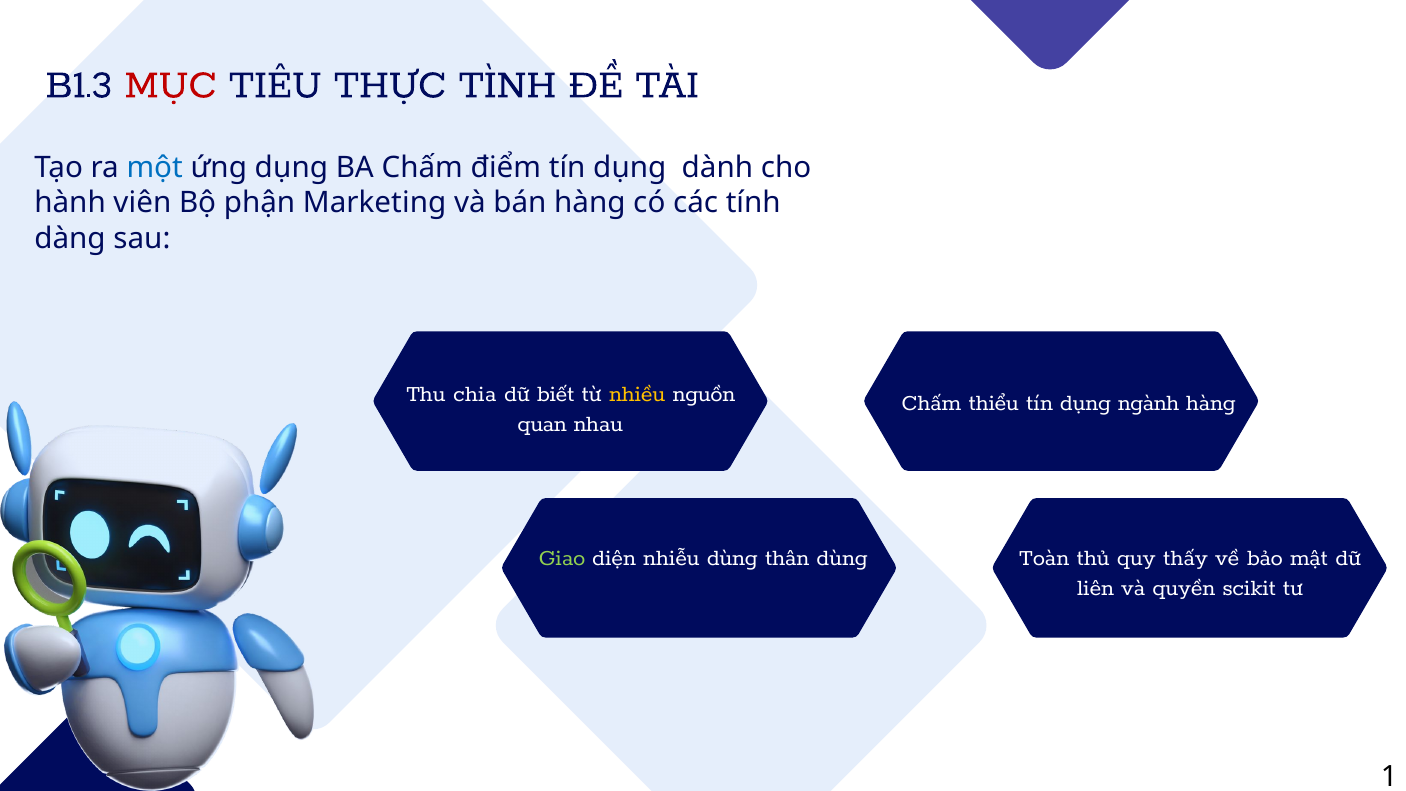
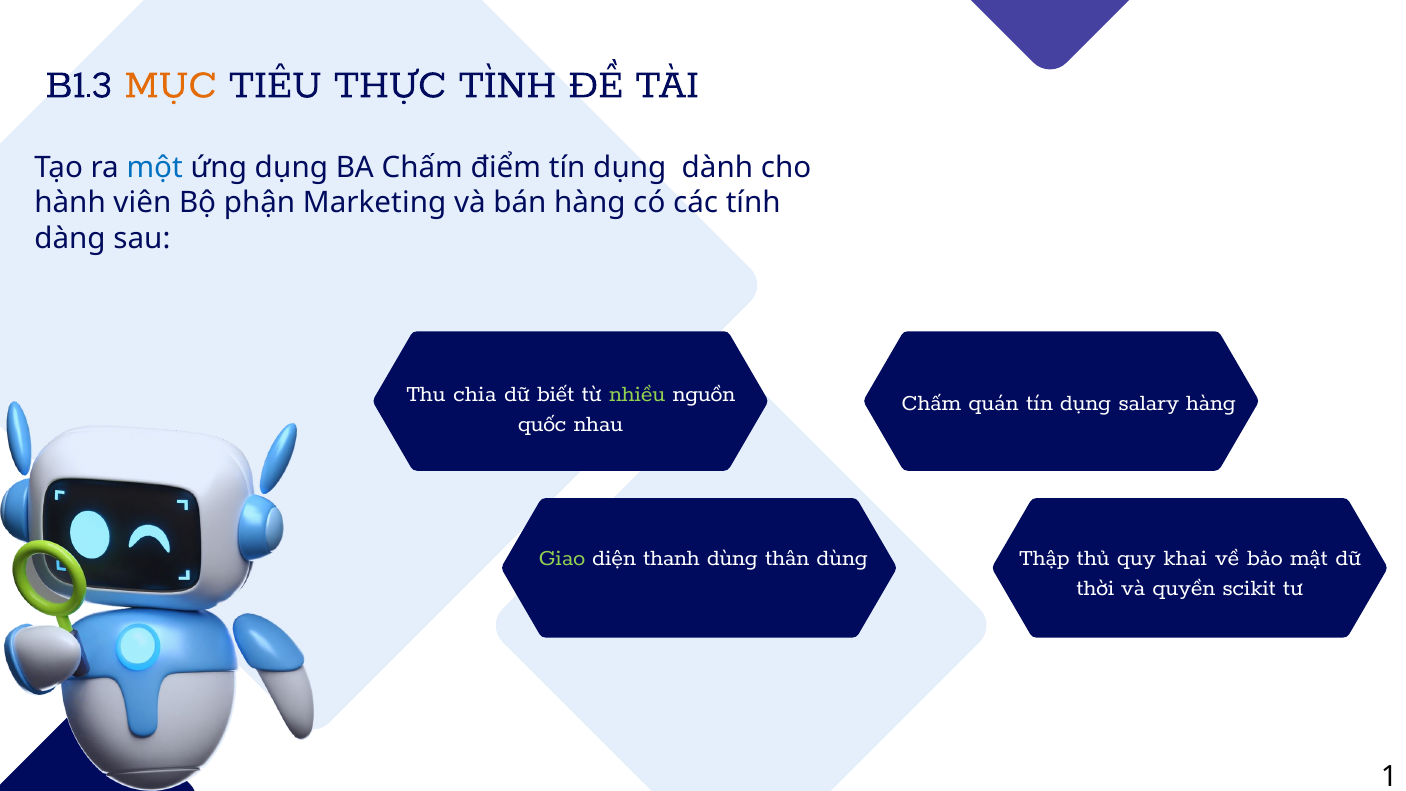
MỤC colour: red -> orange
nhiều colour: yellow -> light green
thiểu: thiểu -> quán
ngành: ngành -> salary
quan: quan -> quốc
nhiễu: nhiễu -> thanh
Toàn: Toàn -> Thập
thấy: thấy -> khai
liên: liên -> thời
